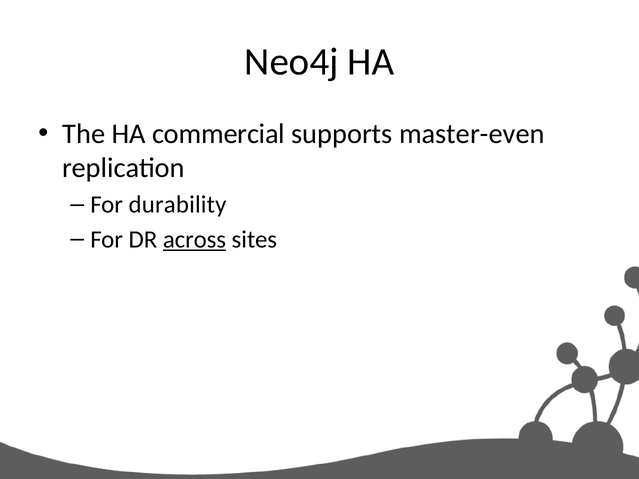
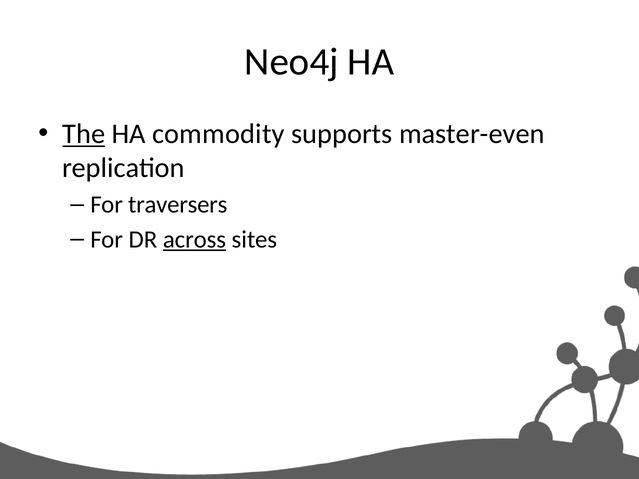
The underline: none -> present
commercial: commercial -> commodity
durability: durability -> traversers
